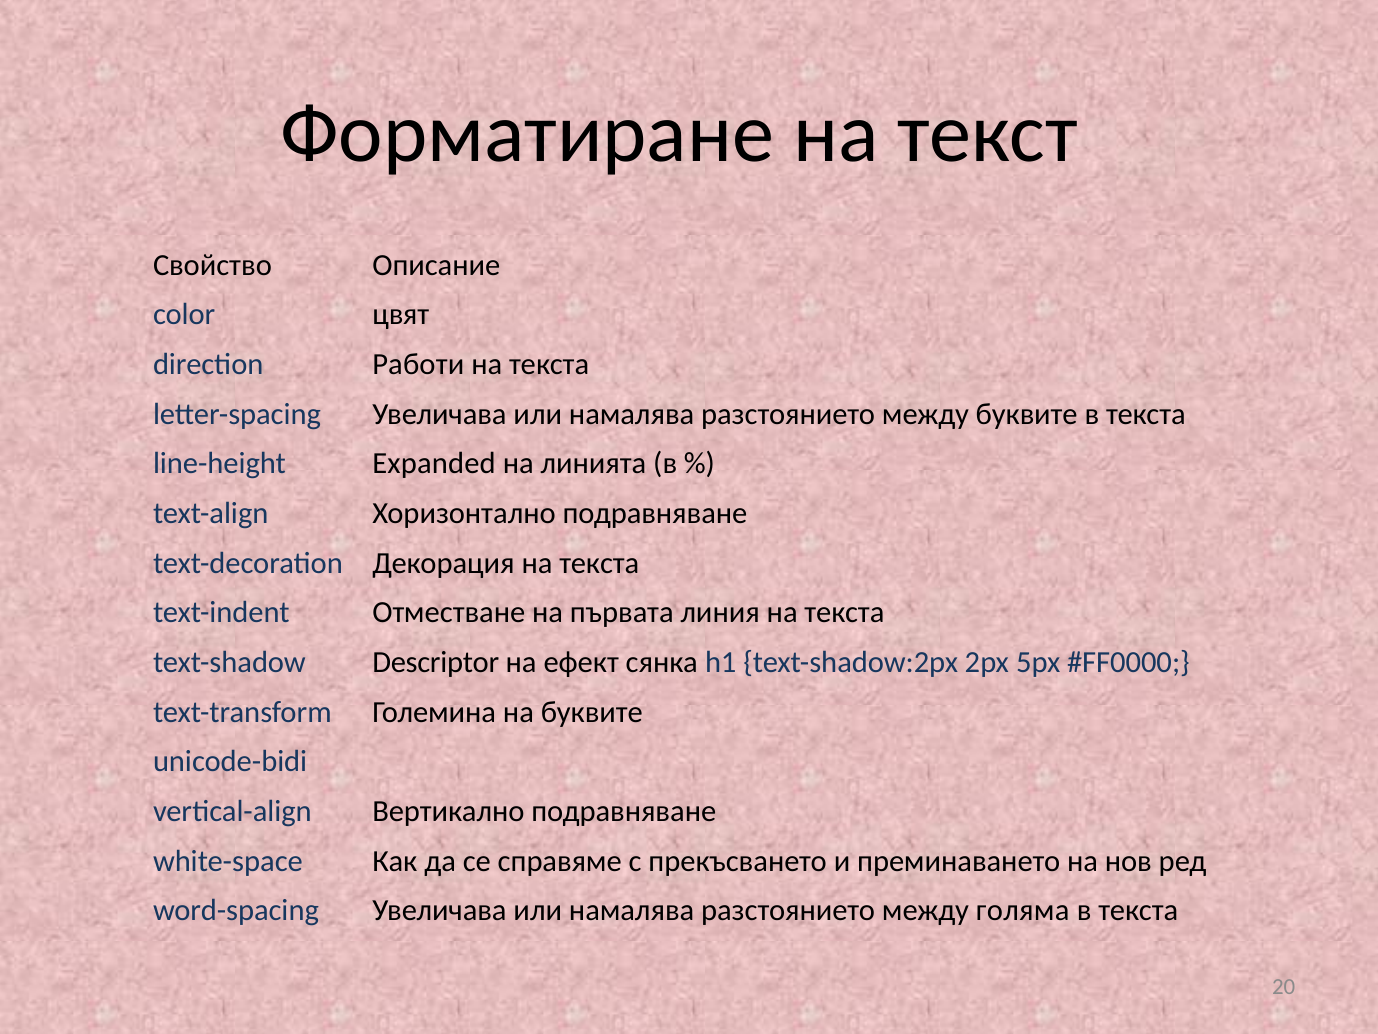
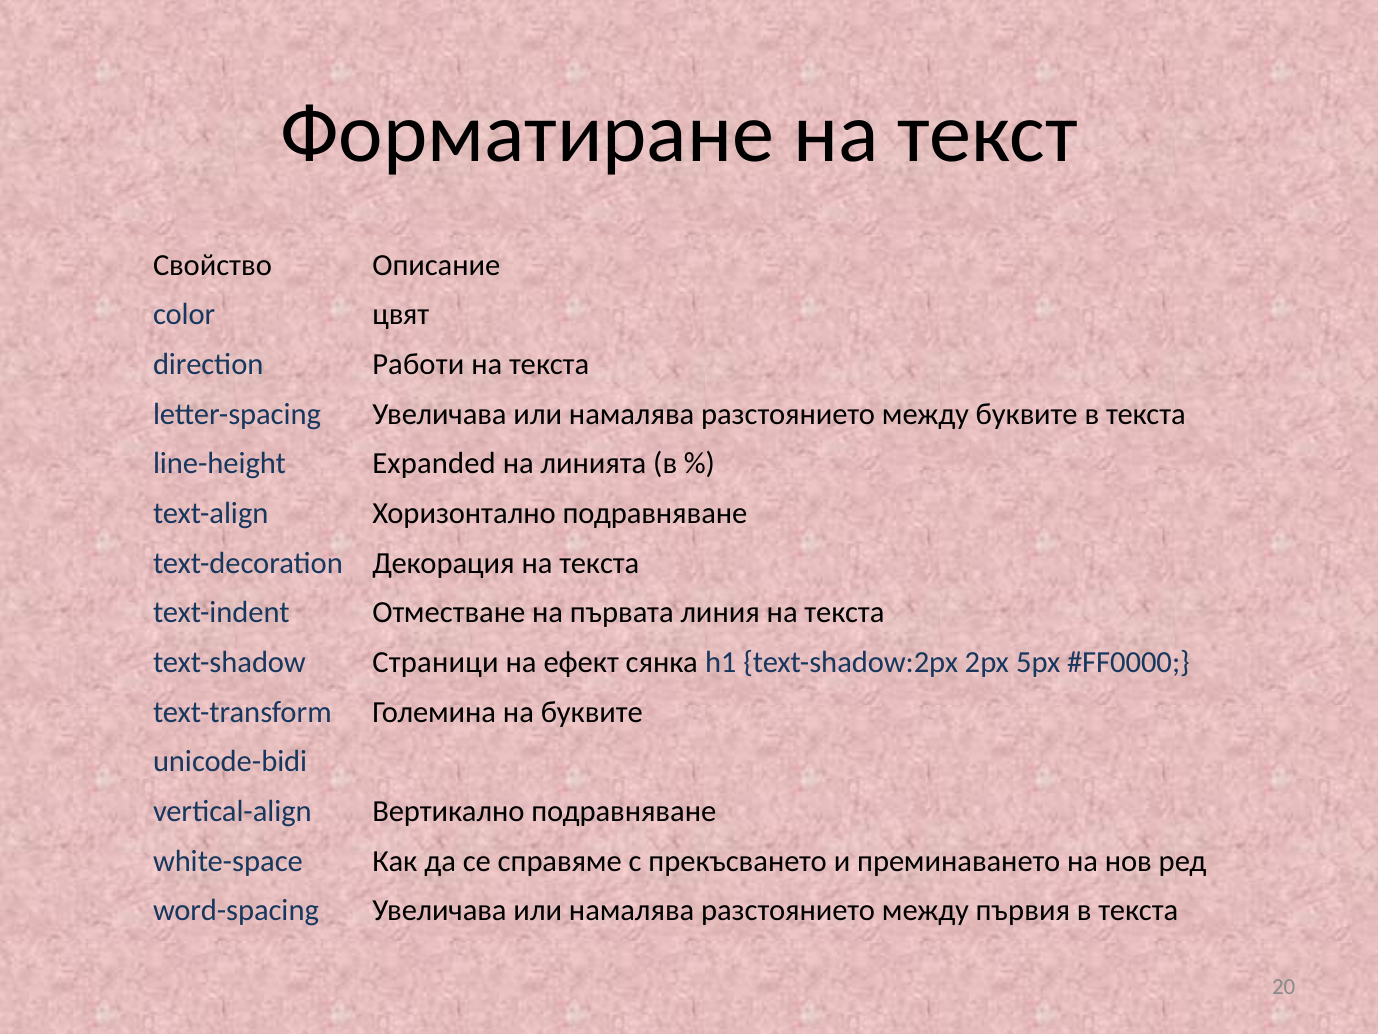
Descriptor: Descriptor -> Страници
голяма: голяма -> първия
